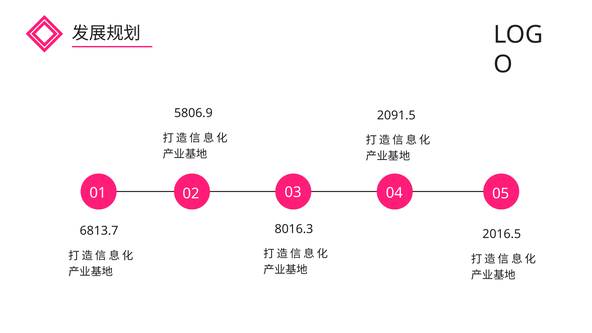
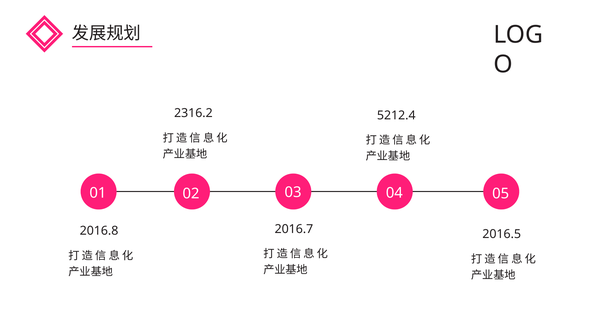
5806.9: 5806.9 -> 2316.2
2091.5: 2091.5 -> 5212.4
8016.3: 8016.3 -> 2016.7
6813.7: 6813.7 -> 2016.8
